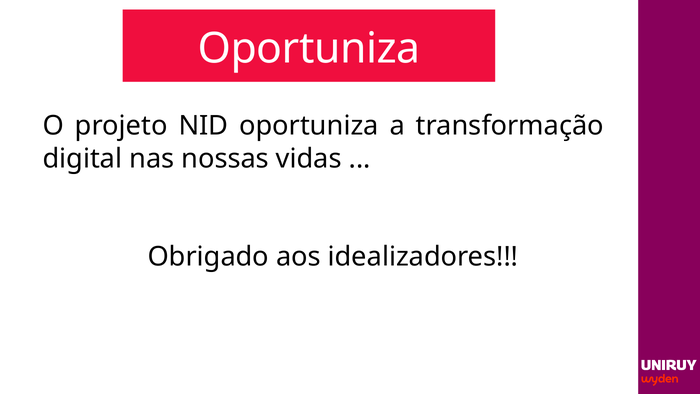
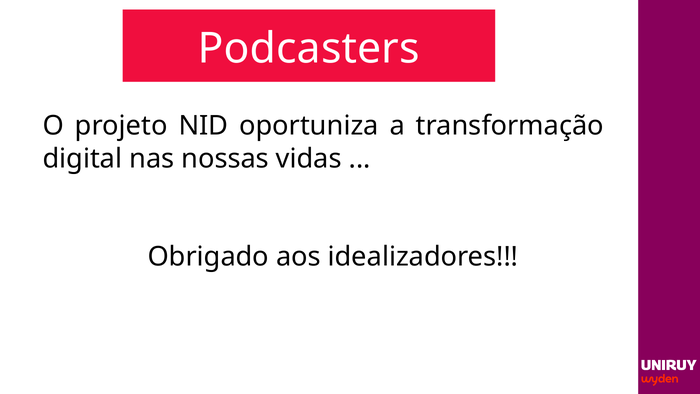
Oportuniza at (309, 49): Oportuniza -> Podcasters
